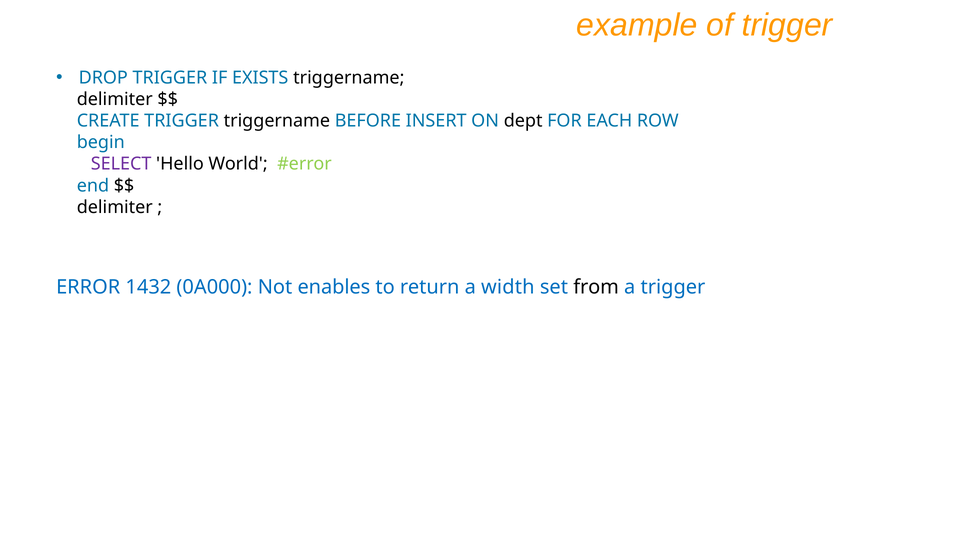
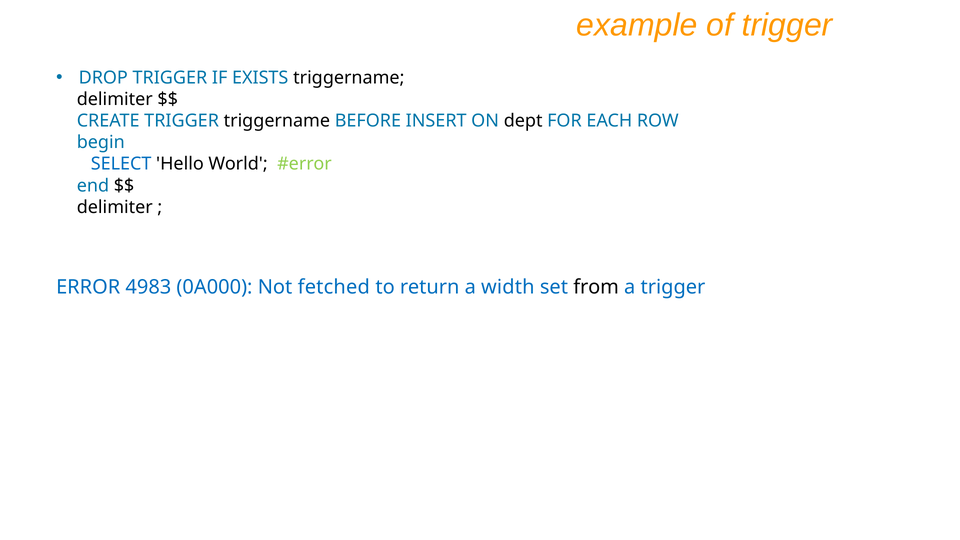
SELECT colour: purple -> blue
1432: 1432 -> 4983
enables: enables -> fetched
